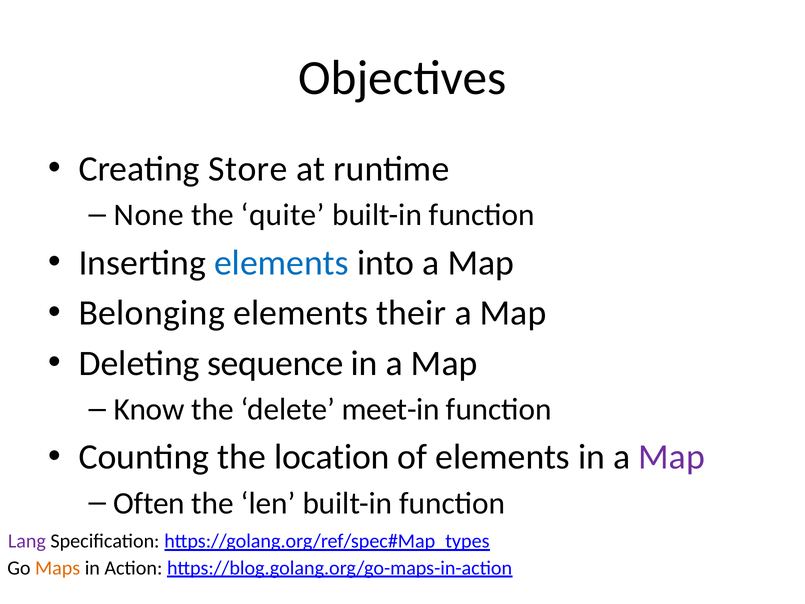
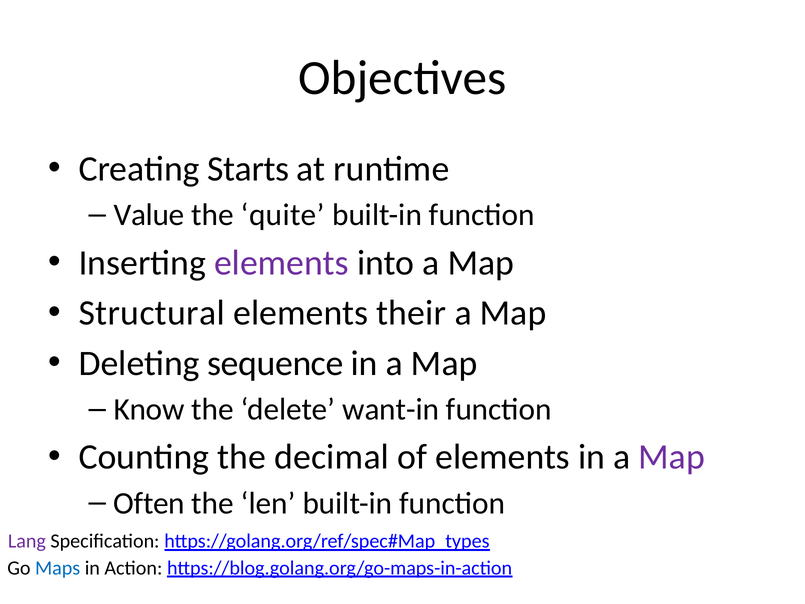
Store: Store -> Starts
None: None -> Value
elements at (282, 263) colour: blue -> purple
Belonging: Belonging -> Structural
meet-in: meet-in -> want-in
location: location -> decimal
Maps colour: orange -> blue
